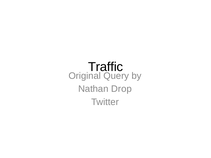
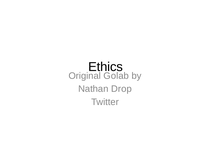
Traffic: Traffic -> Ethics
Query: Query -> Golab
